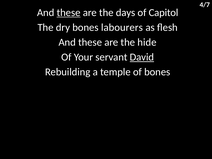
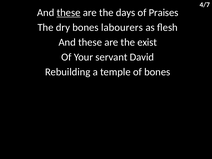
Capitol: Capitol -> Praises
hide: hide -> exist
David underline: present -> none
